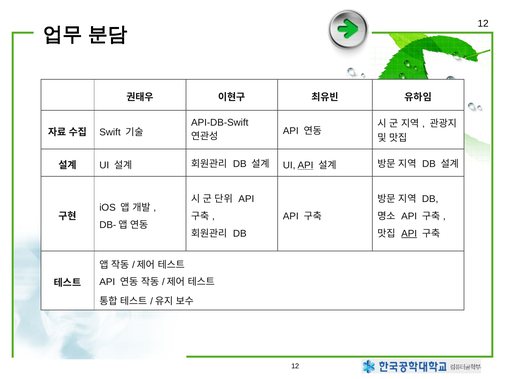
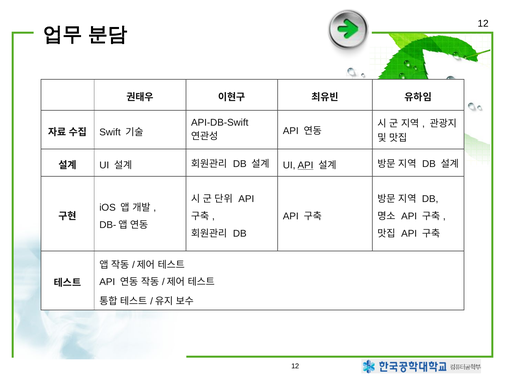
API at (409, 233) underline: present -> none
